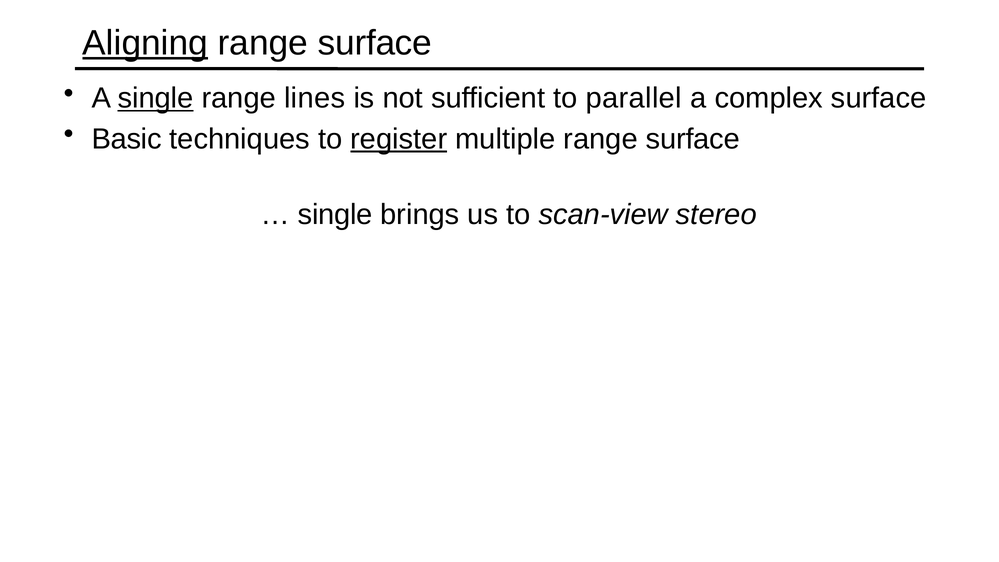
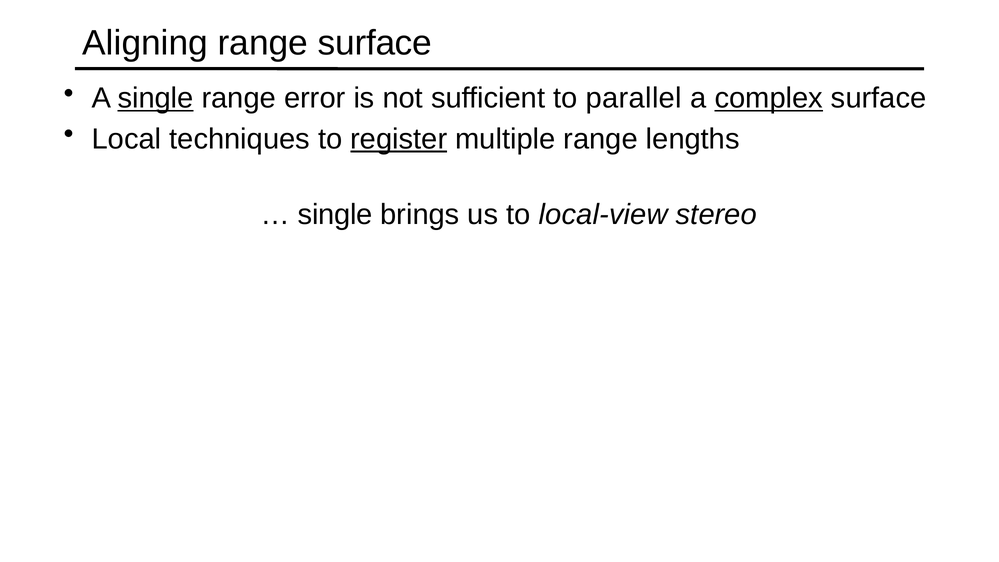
Aligning underline: present -> none
lines: lines -> error
complex underline: none -> present
Basic: Basic -> Local
multiple range surface: surface -> lengths
scan-view: scan-view -> local-view
